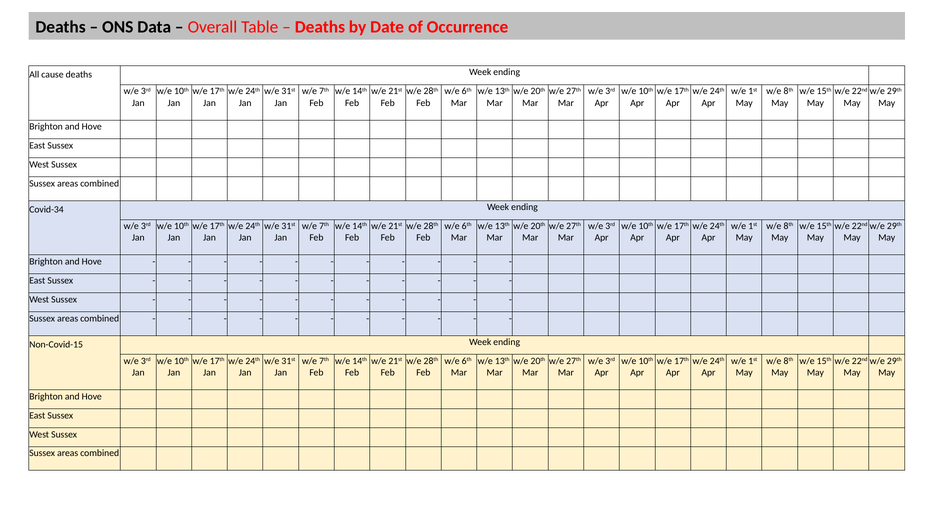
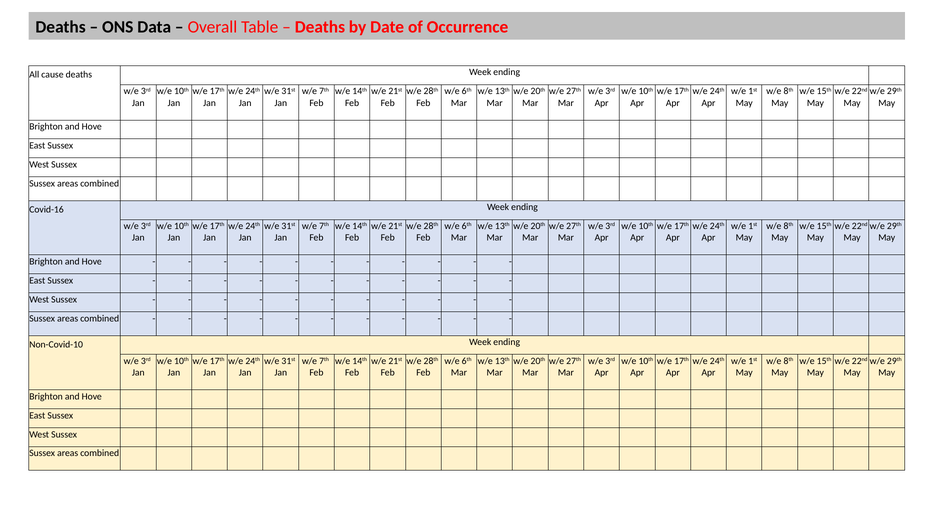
Covid-34: Covid-34 -> Covid-16
Non-Covid-15: Non-Covid-15 -> Non-Covid-10
